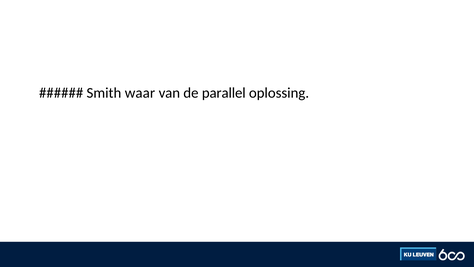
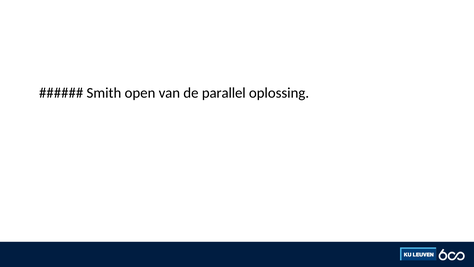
waar: waar -> open
